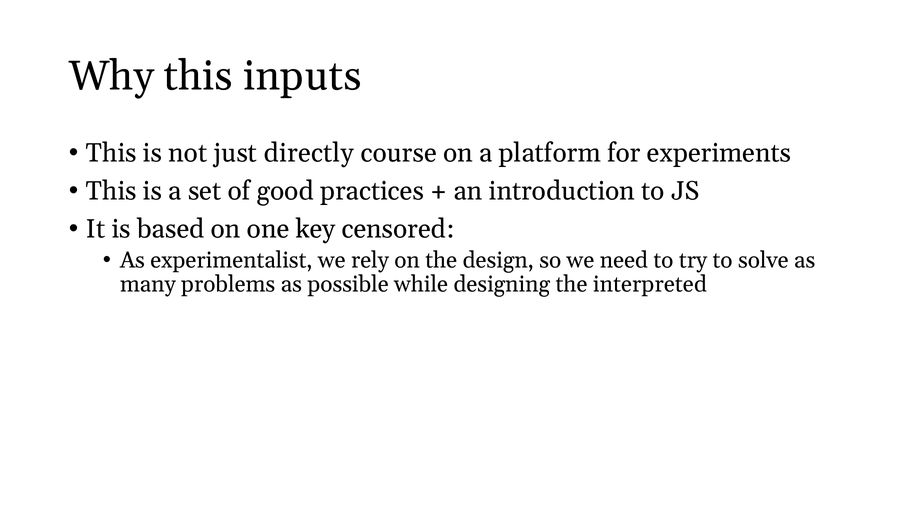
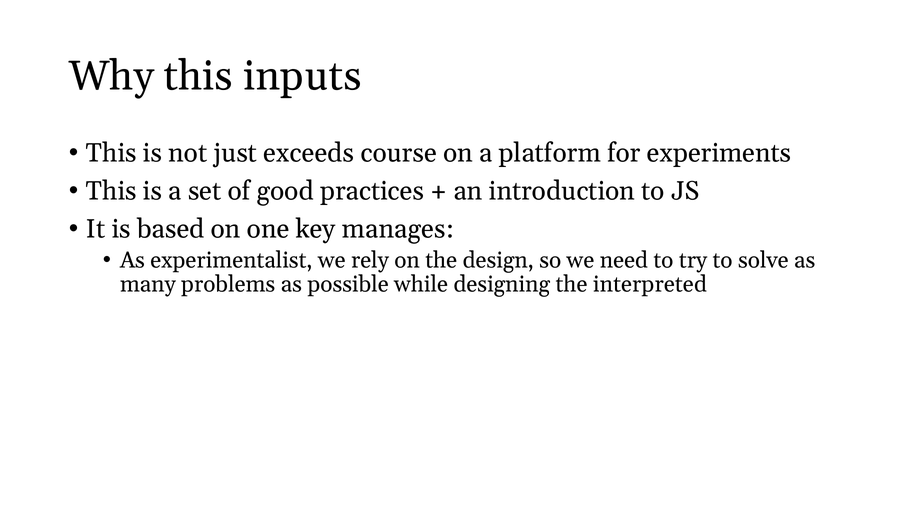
directly: directly -> exceeds
censored: censored -> manages
